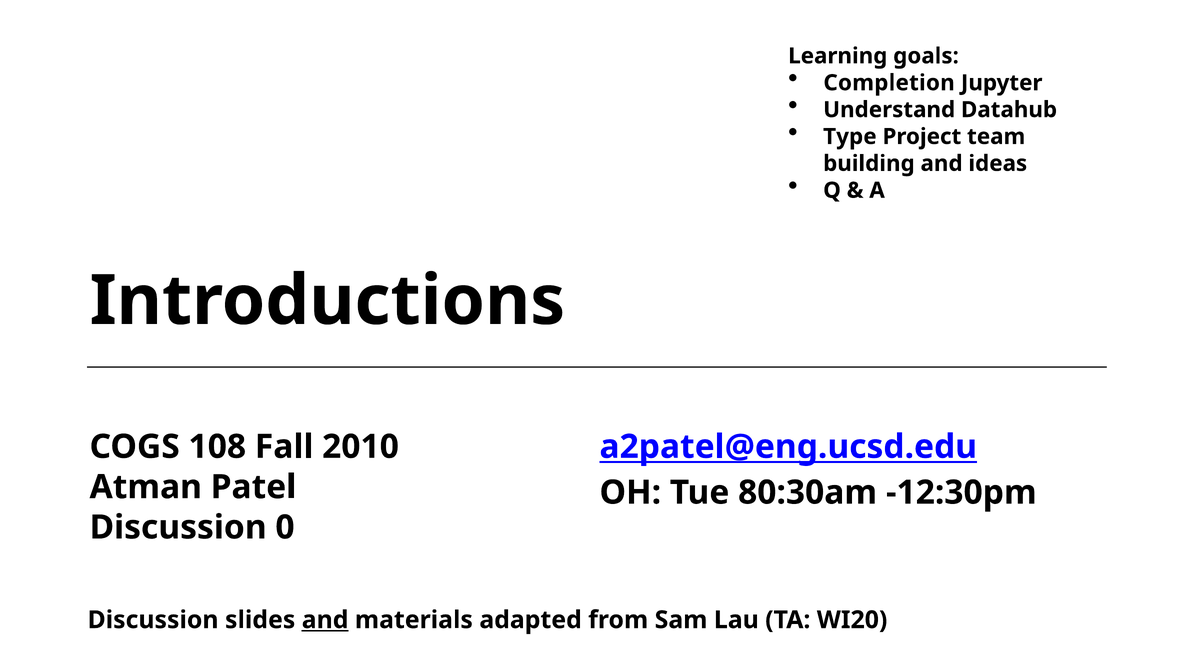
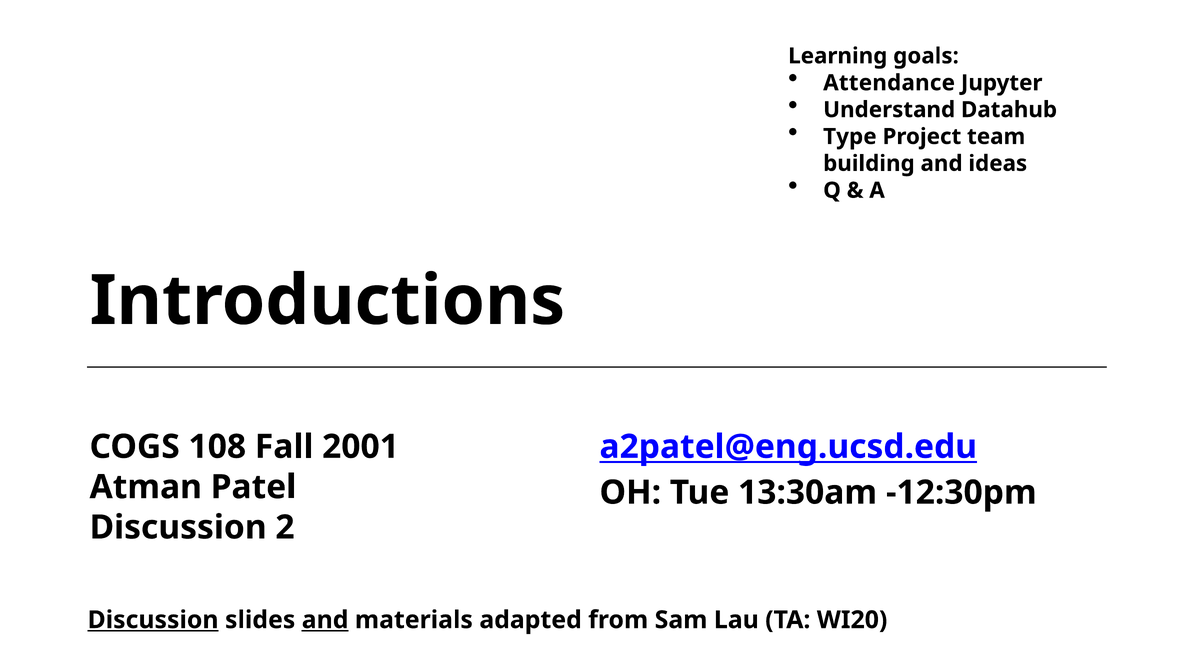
Completion: Completion -> Attendance
2010: 2010 -> 2001
80:30am: 80:30am -> 13:30am
0: 0 -> 2
Discussion at (153, 620) underline: none -> present
